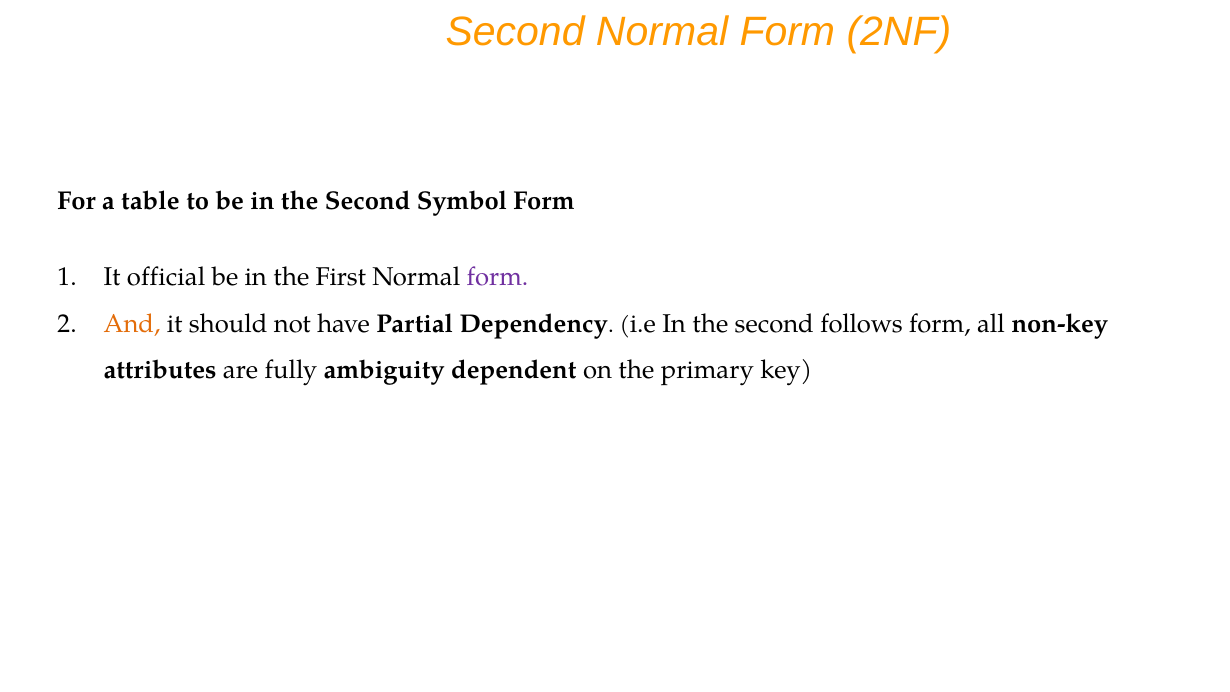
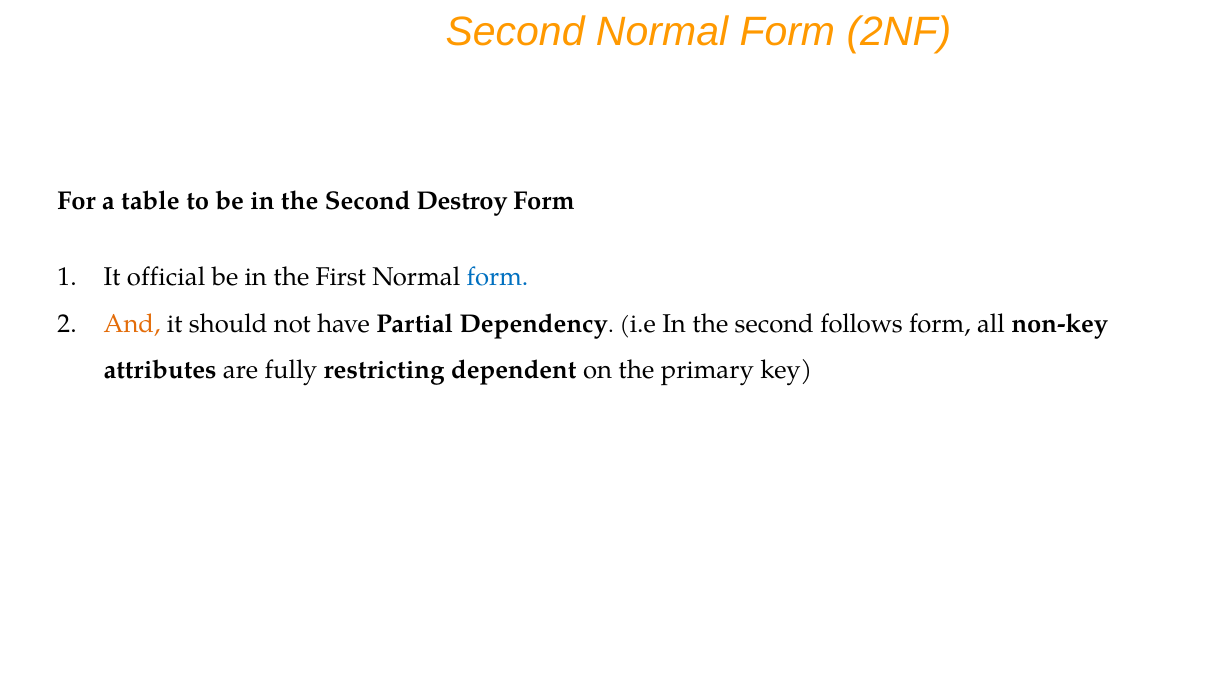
Symbol: Symbol -> Destroy
form at (497, 277) colour: purple -> blue
ambiguity: ambiguity -> restricting
